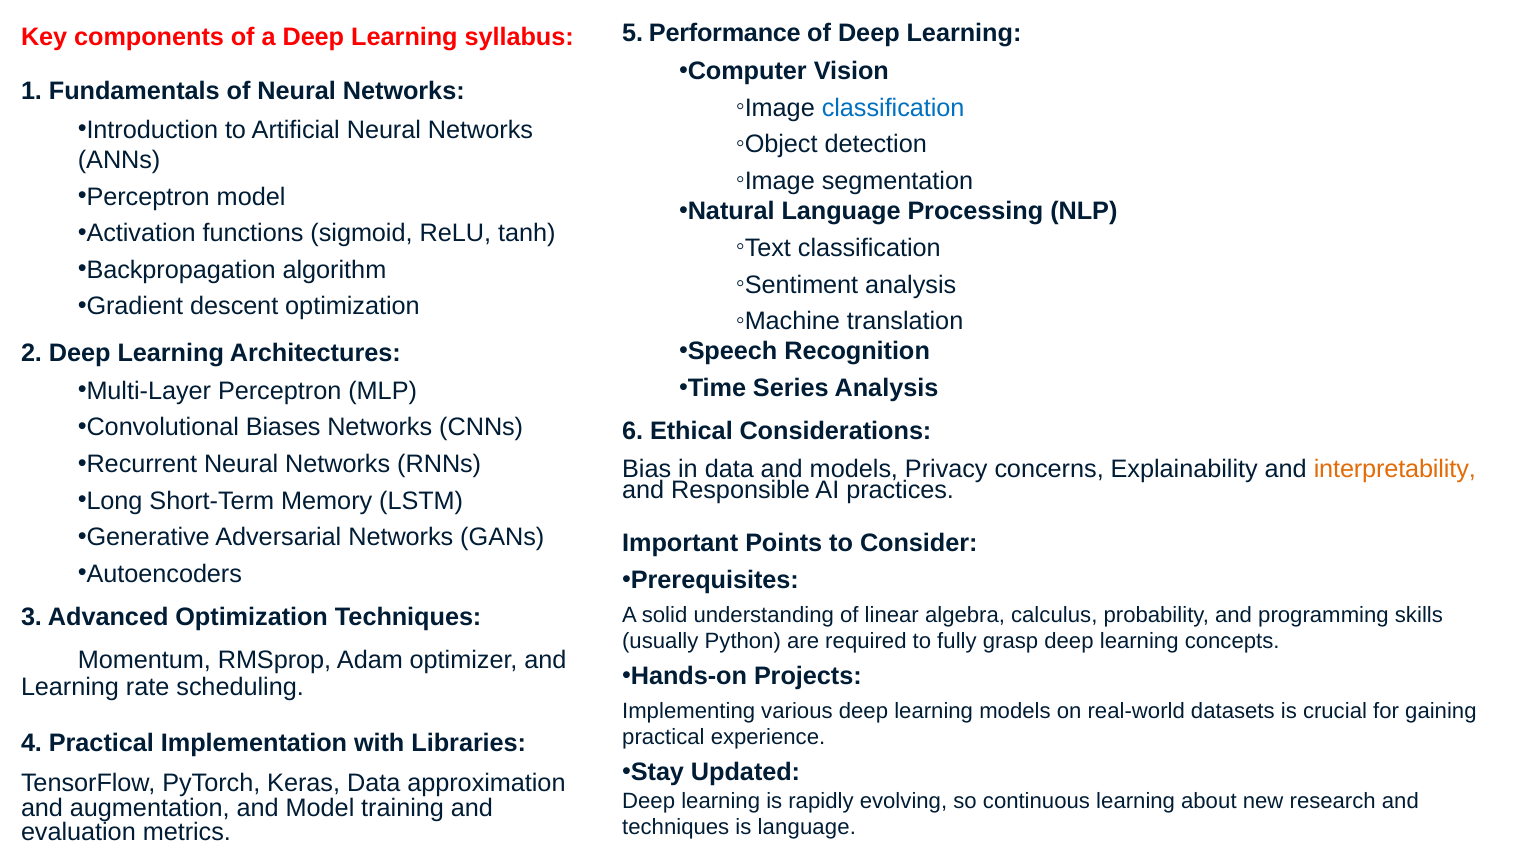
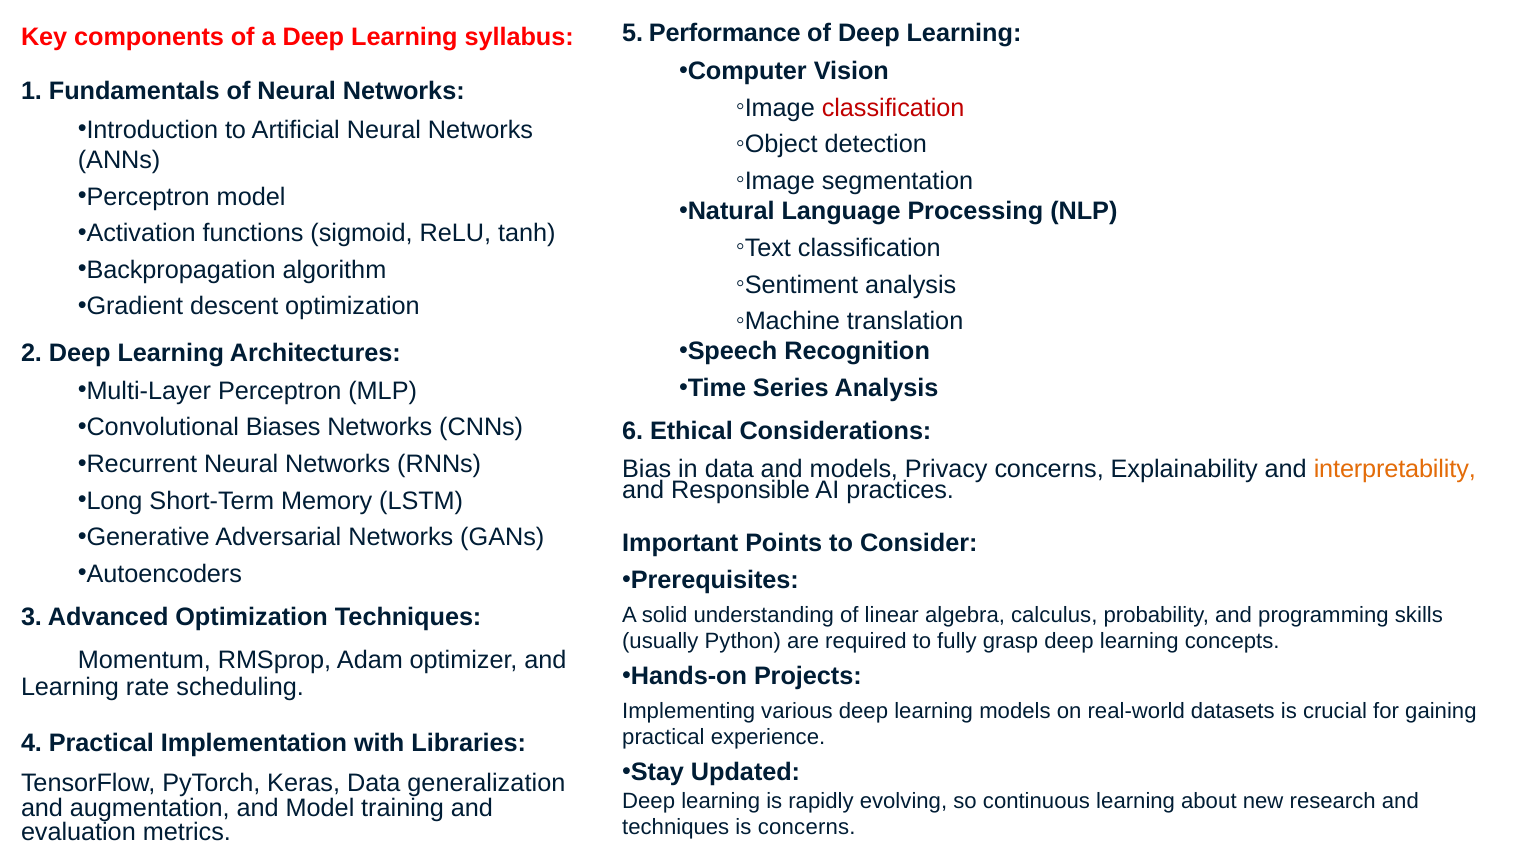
classification at (893, 108) colour: blue -> red
approximation: approximation -> generalization
is language: language -> concerns
